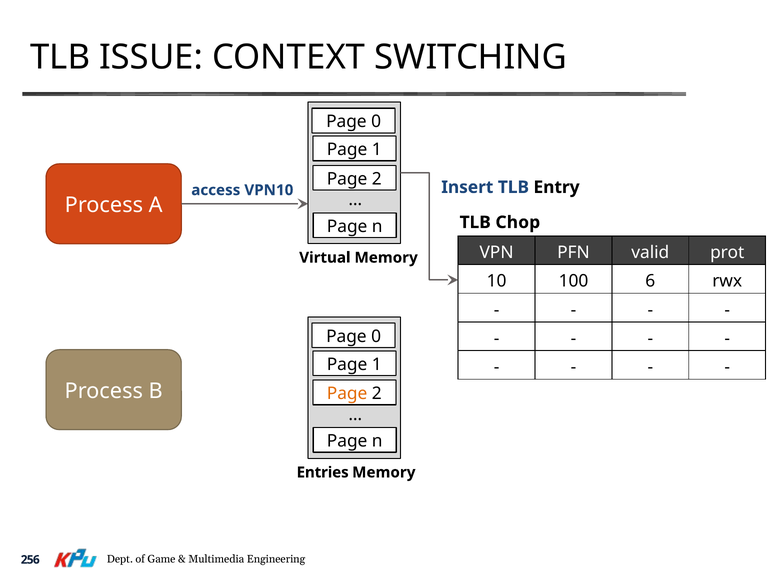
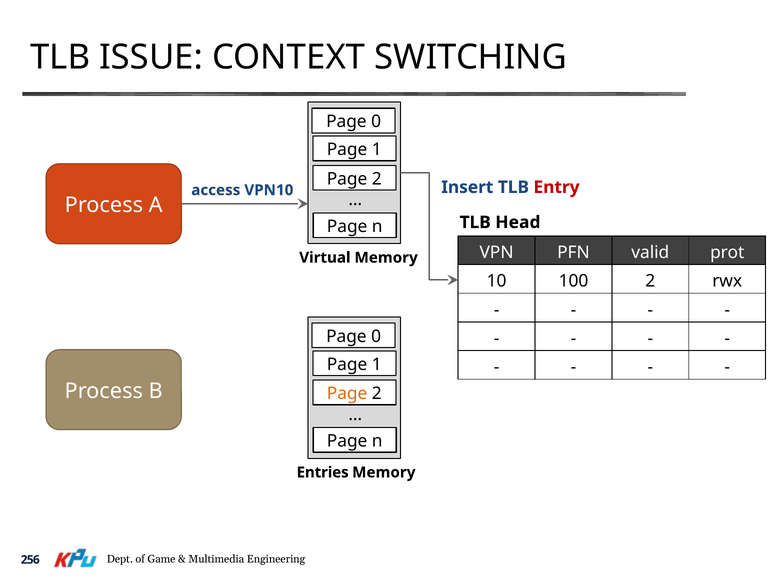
Entry colour: black -> red
Chop: Chop -> Head
100 6: 6 -> 2
